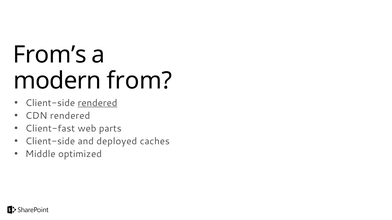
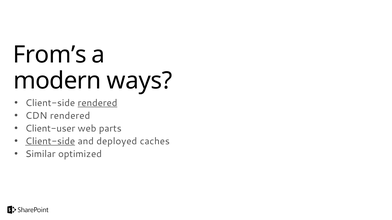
from: from -> ways
Client-fast: Client-fast -> Client-user
Client-side at (50, 141) underline: none -> present
Middle: Middle -> Similar
